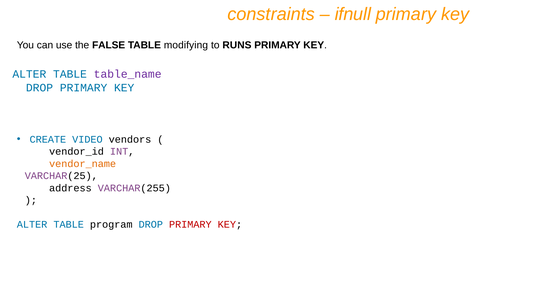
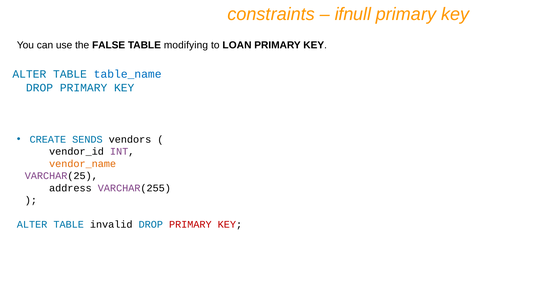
RUNS: RUNS -> LOAN
table_name colour: purple -> blue
VIDEO: VIDEO -> SENDS
program: program -> invalid
